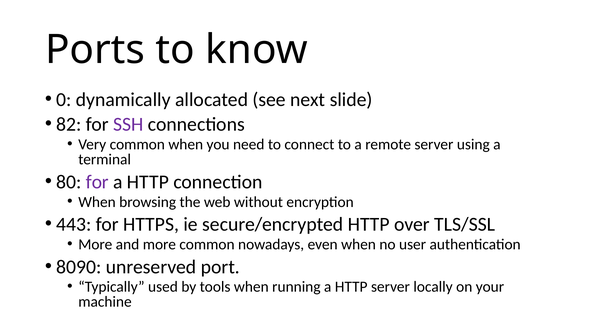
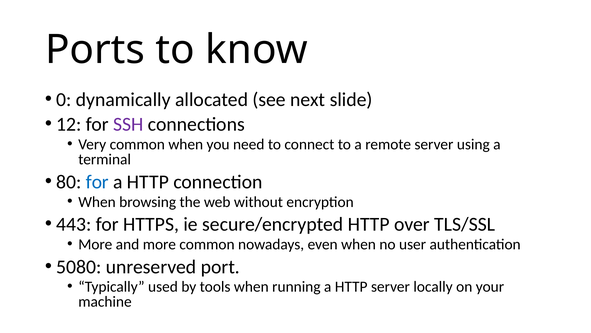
82: 82 -> 12
for at (97, 182) colour: purple -> blue
8090: 8090 -> 5080
